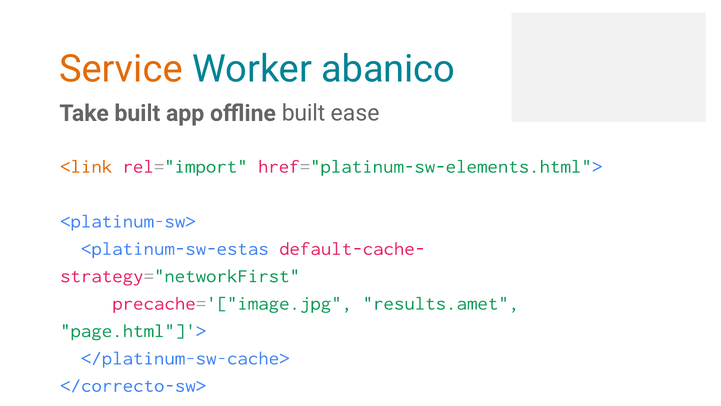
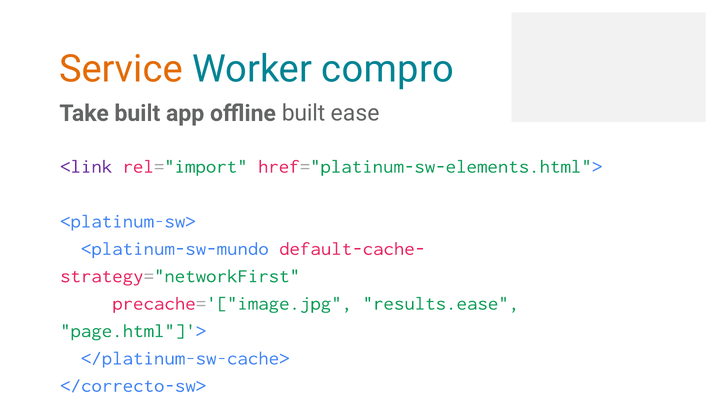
abanico: abanico -> compro
<link colour: orange -> purple
<platinum-sw-estas: <platinum-sw-estas -> <platinum-sw-mundo
results.amet: results.amet -> results.ease
